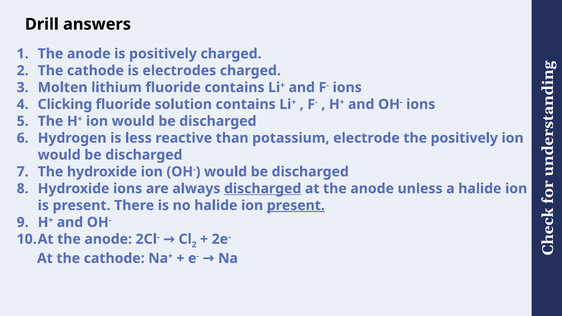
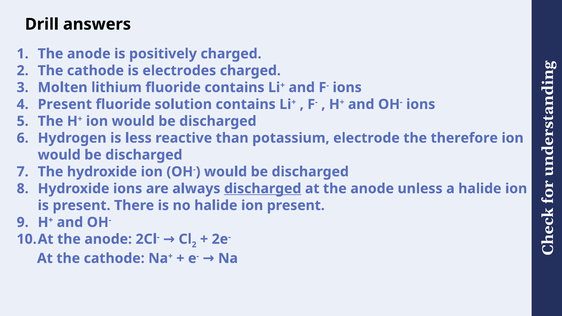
Clicking at (65, 104): Clicking -> Present
the positively: positively -> therefore
present at (296, 206) underline: present -> none
